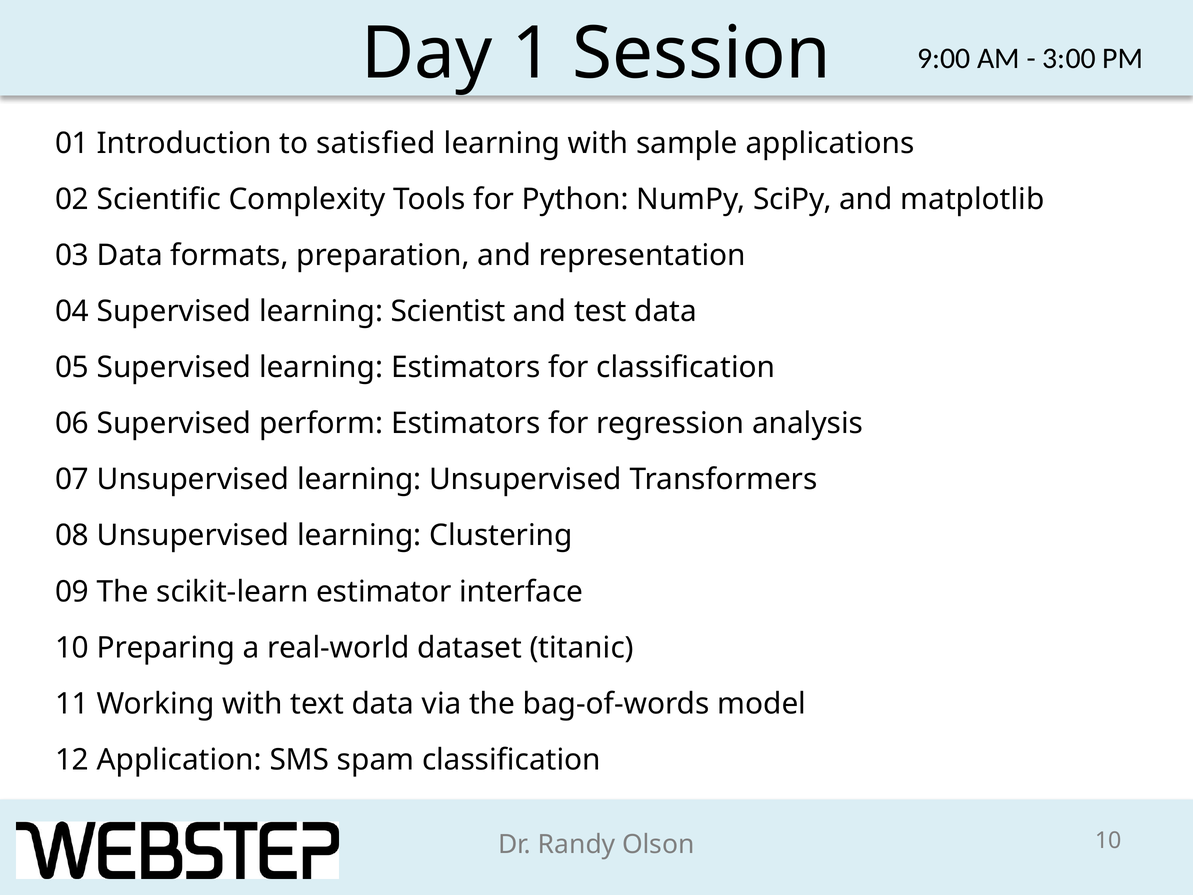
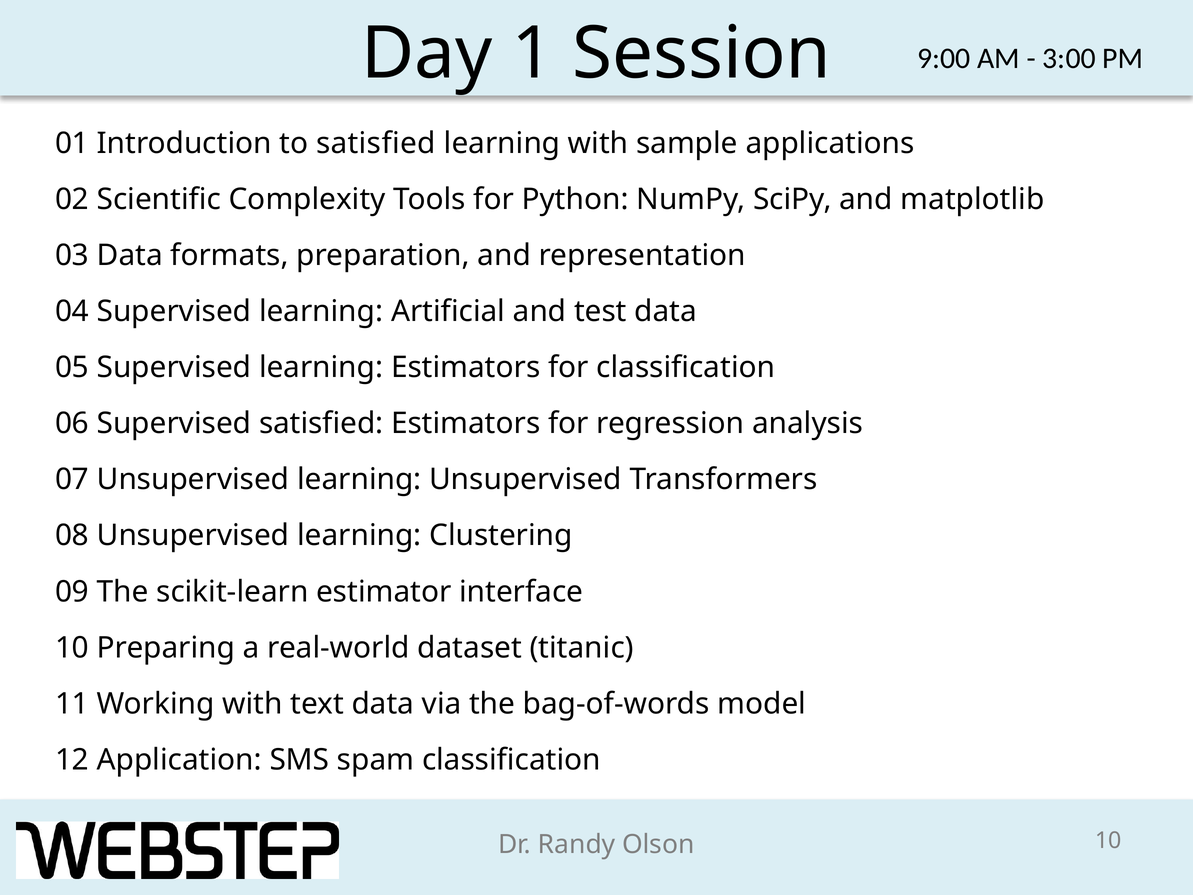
Scientist: Scientist -> Artificial
Supervised perform: perform -> satisfied
